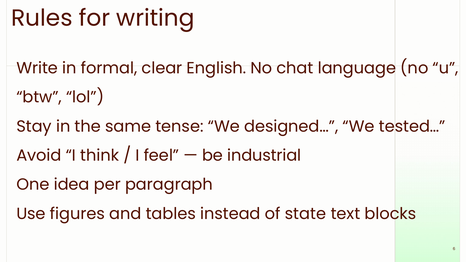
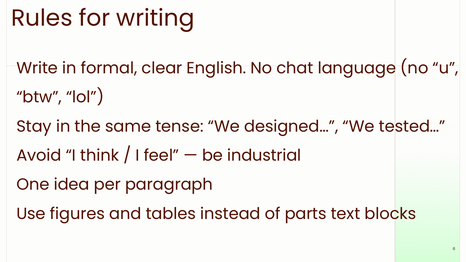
state: state -> parts
